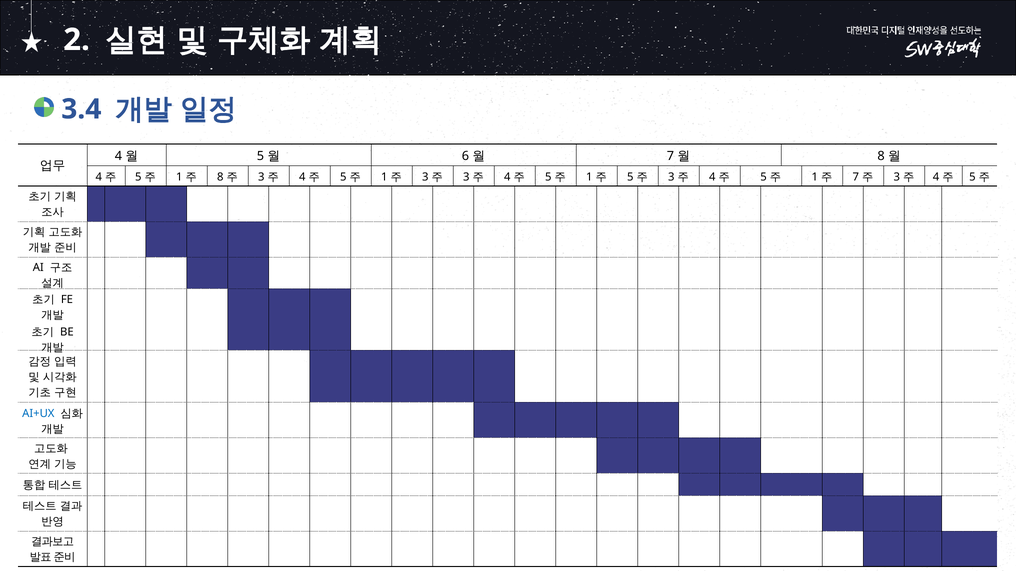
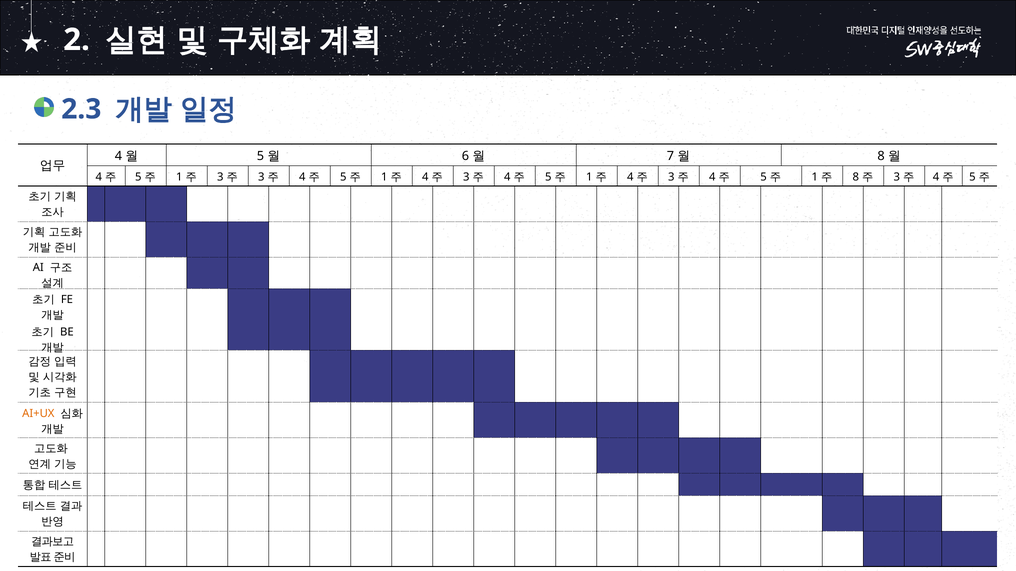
3.4: 3.4 -> 2.3
8 at (220, 177): 8 -> 3
3 at (425, 177): 3 -> 4
5 at (630, 177): 5 -> 4
7 at (856, 177): 7 -> 8
AI+UX colour: blue -> orange
